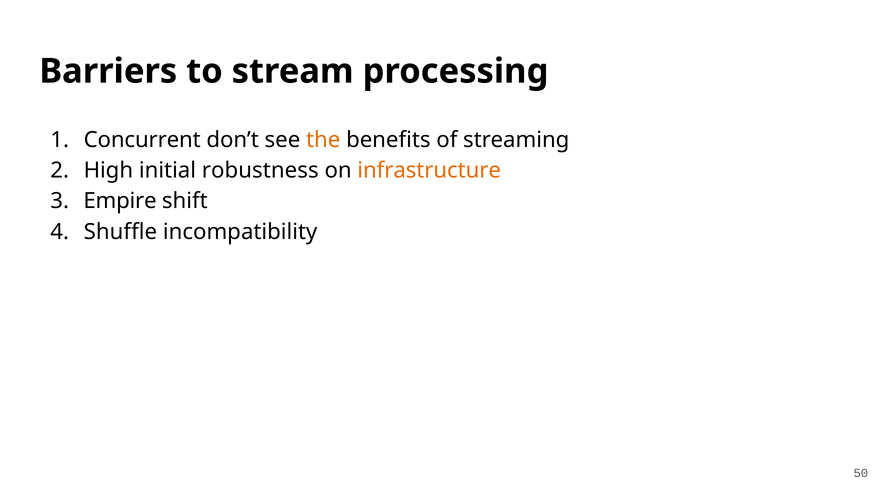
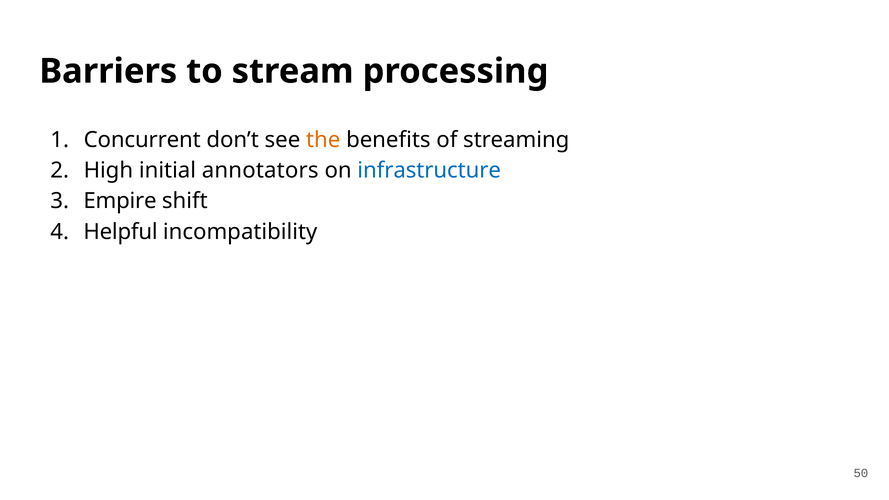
robustness: robustness -> annotators
infrastructure colour: orange -> blue
Shuffle: Shuffle -> Helpful
